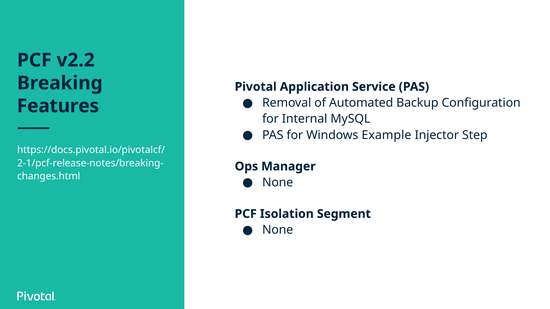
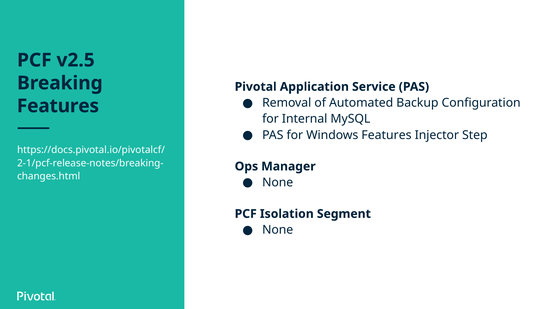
v2.2: v2.2 -> v2.5
Windows Example: Example -> Features
